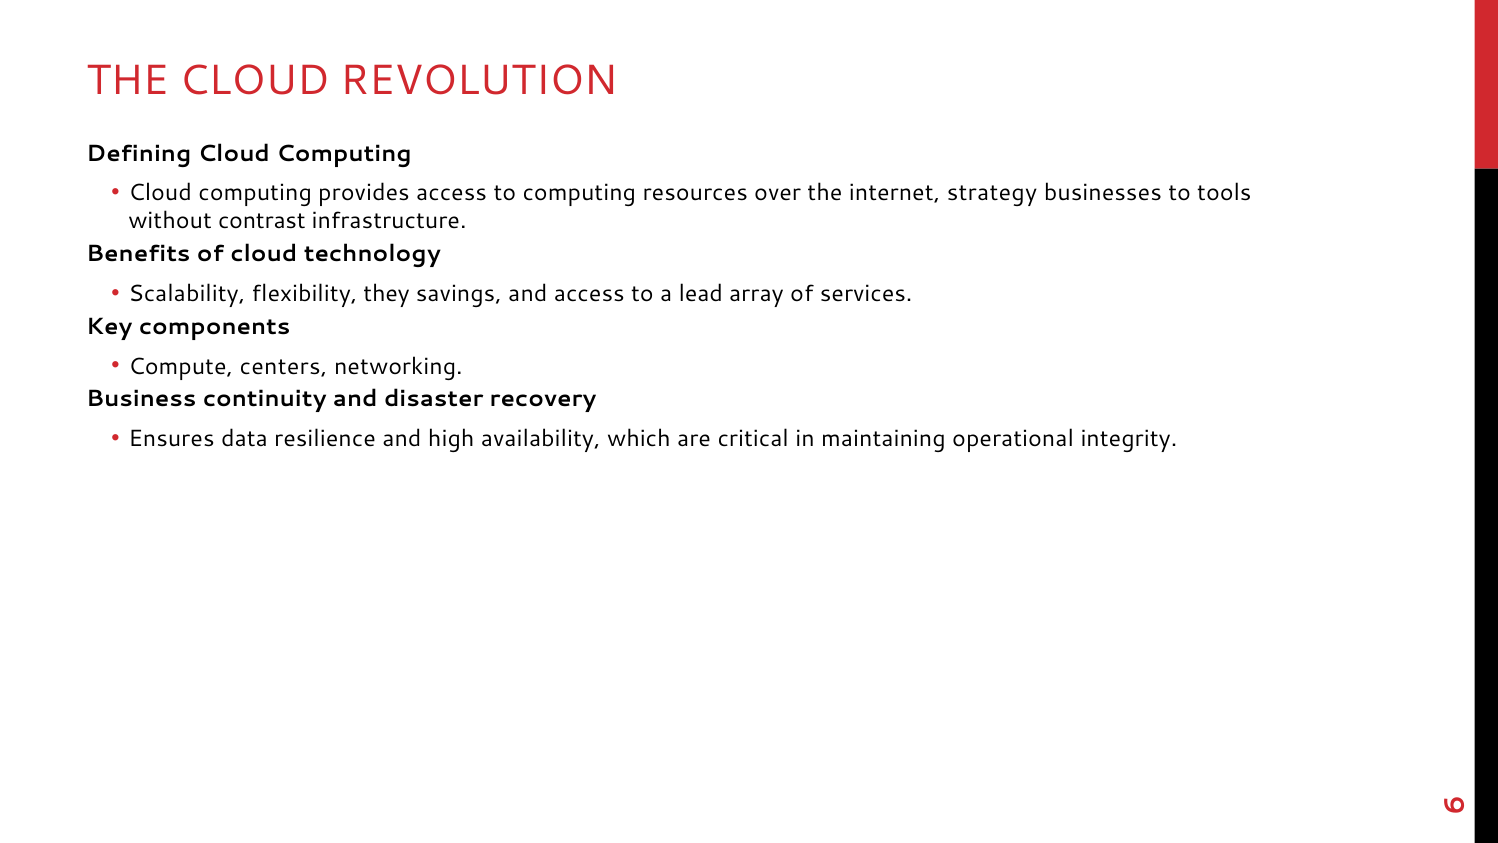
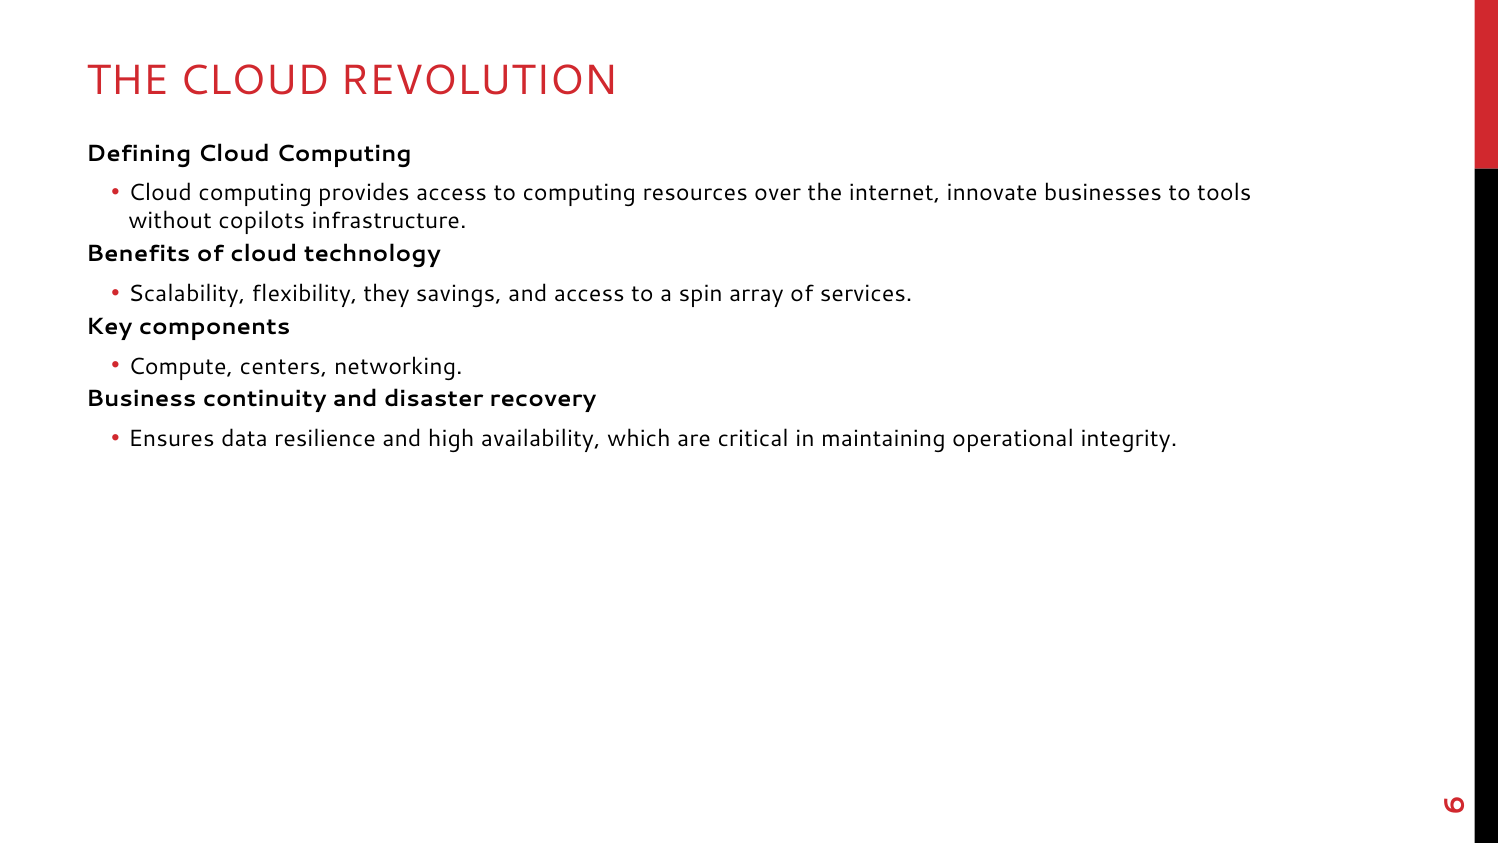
strategy: strategy -> innovate
contrast: contrast -> copilots
lead: lead -> spin
